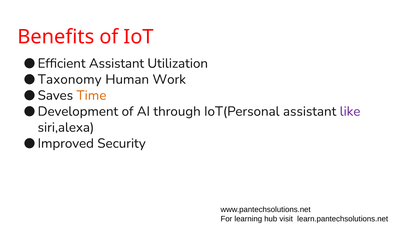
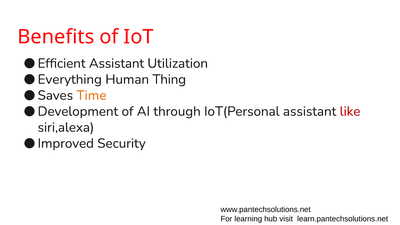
Taxonomy: Taxonomy -> Everything
Work: Work -> Thing
like colour: purple -> red
